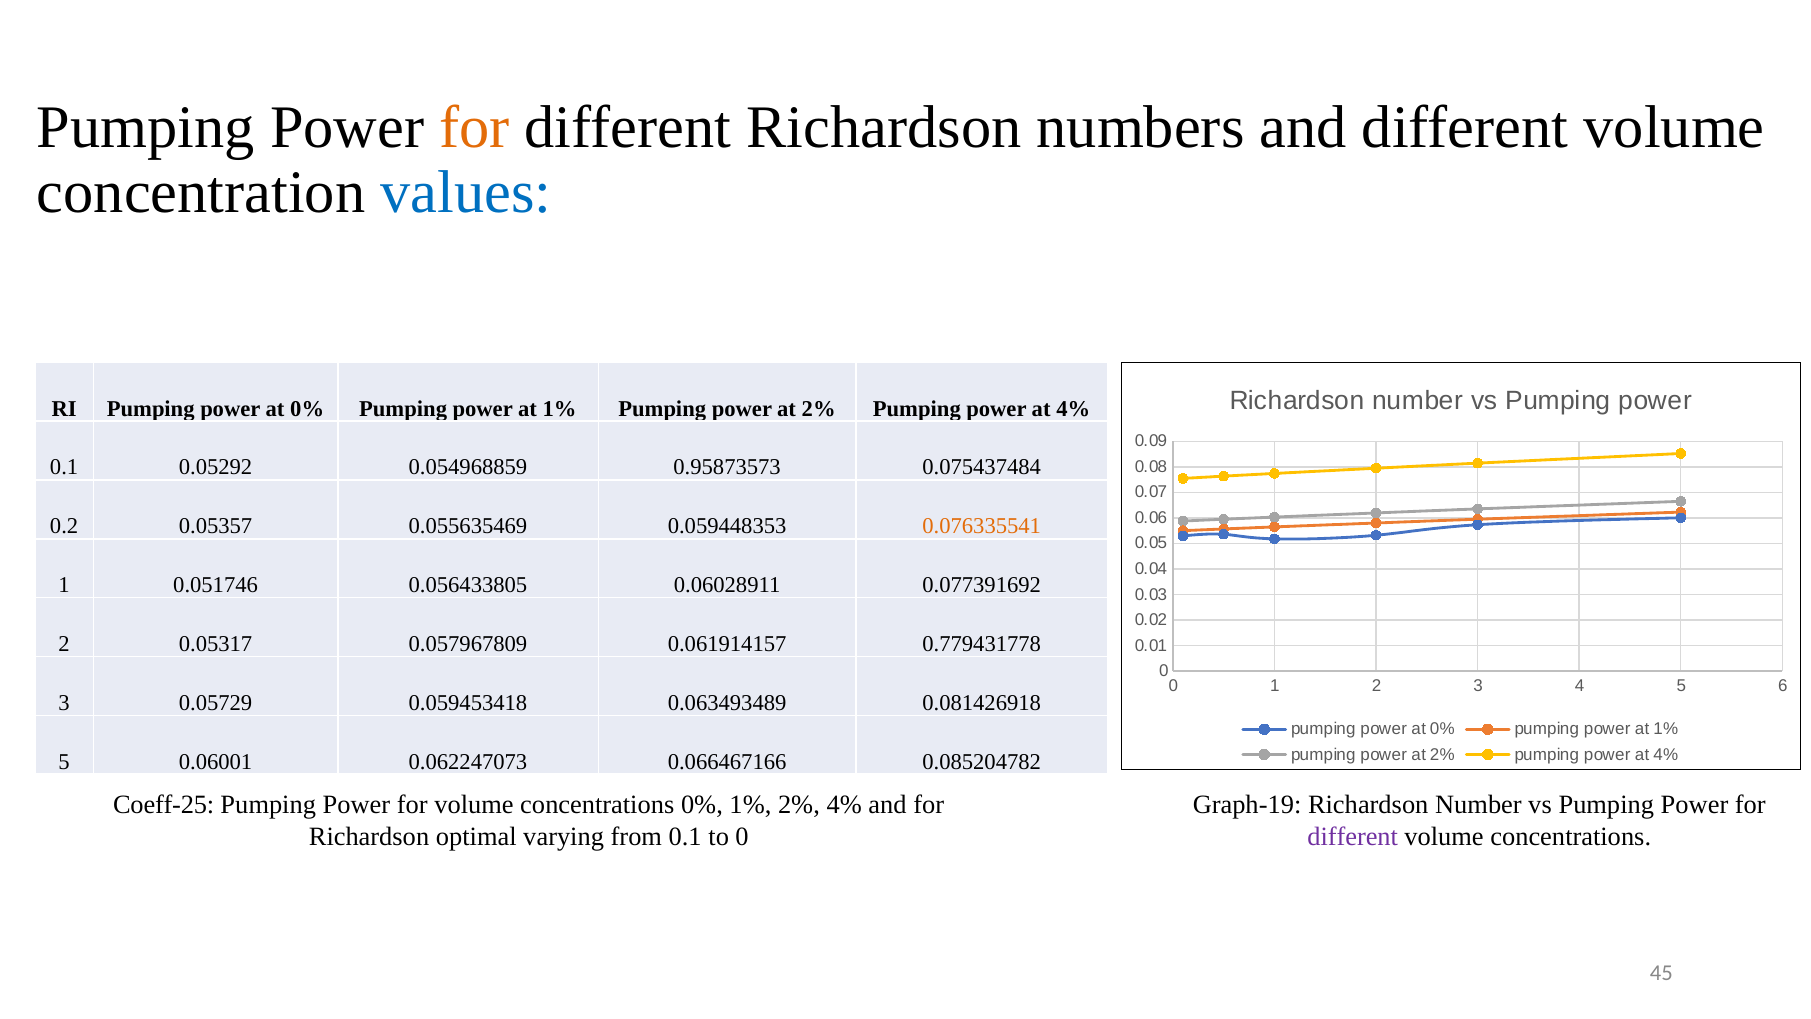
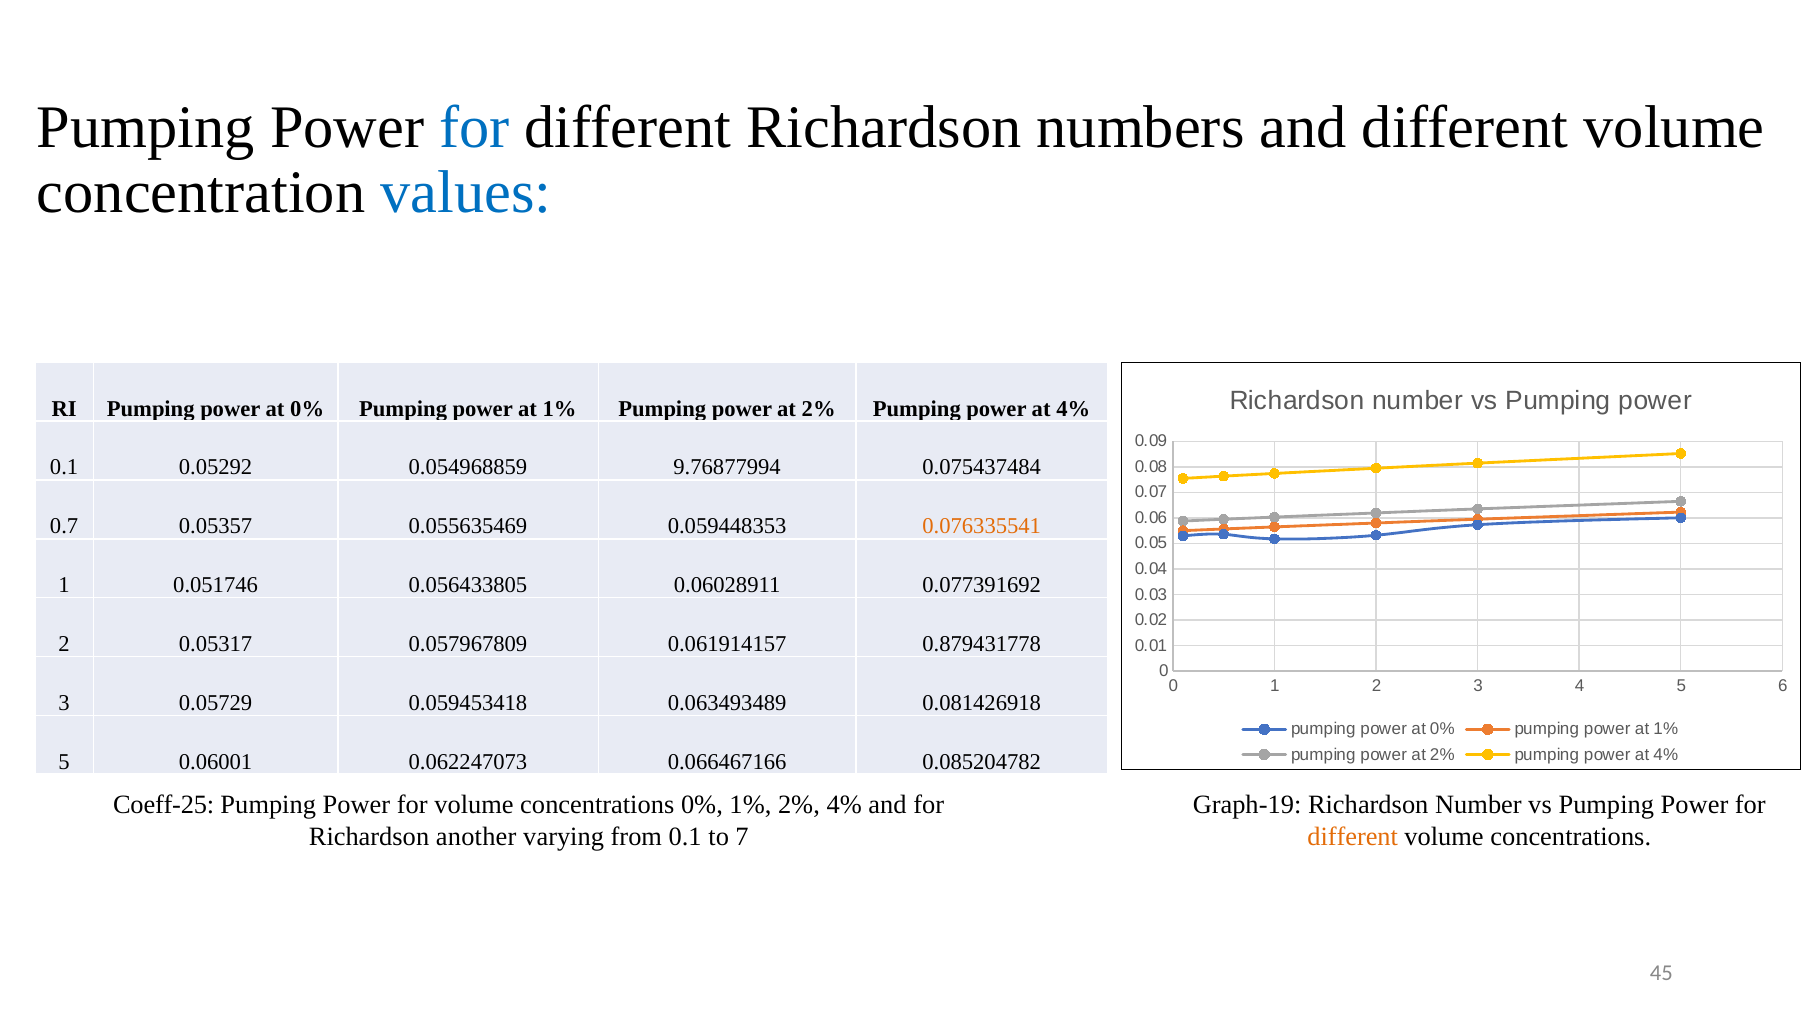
for at (475, 127) colour: orange -> blue
0.95873573: 0.95873573 -> 9.76877994
0.2: 0.2 -> 0.7
0.779431778: 0.779431778 -> 0.879431778
optimal: optimal -> another
to 0: 0 -> 7
different at (1353, 836) colour: purple -> orange
